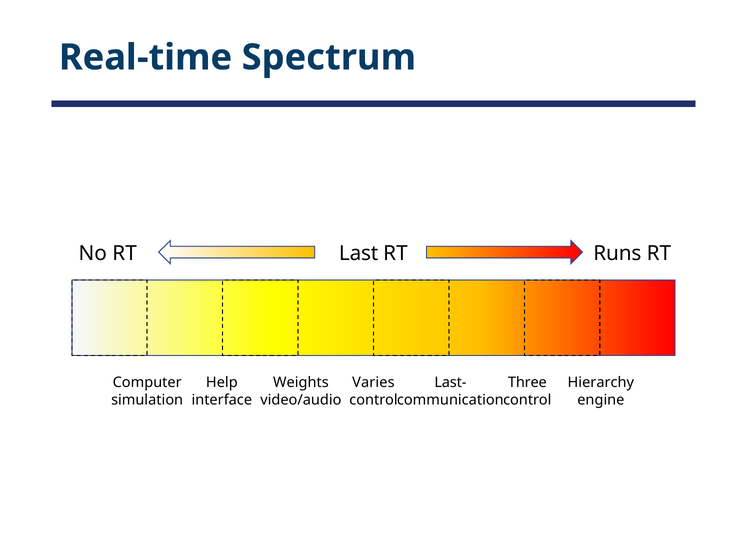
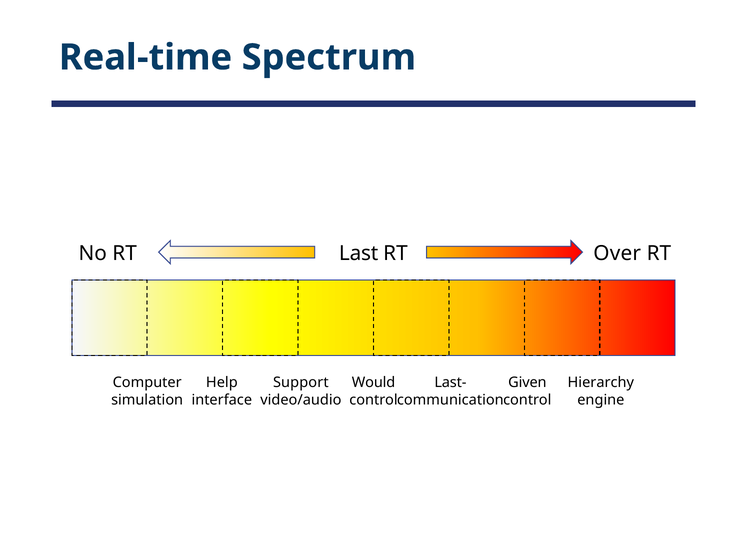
Runs: Runs -> Over
Weights: Weights -> Support
Varies: Varies -> Would
Three: Three -> Given
